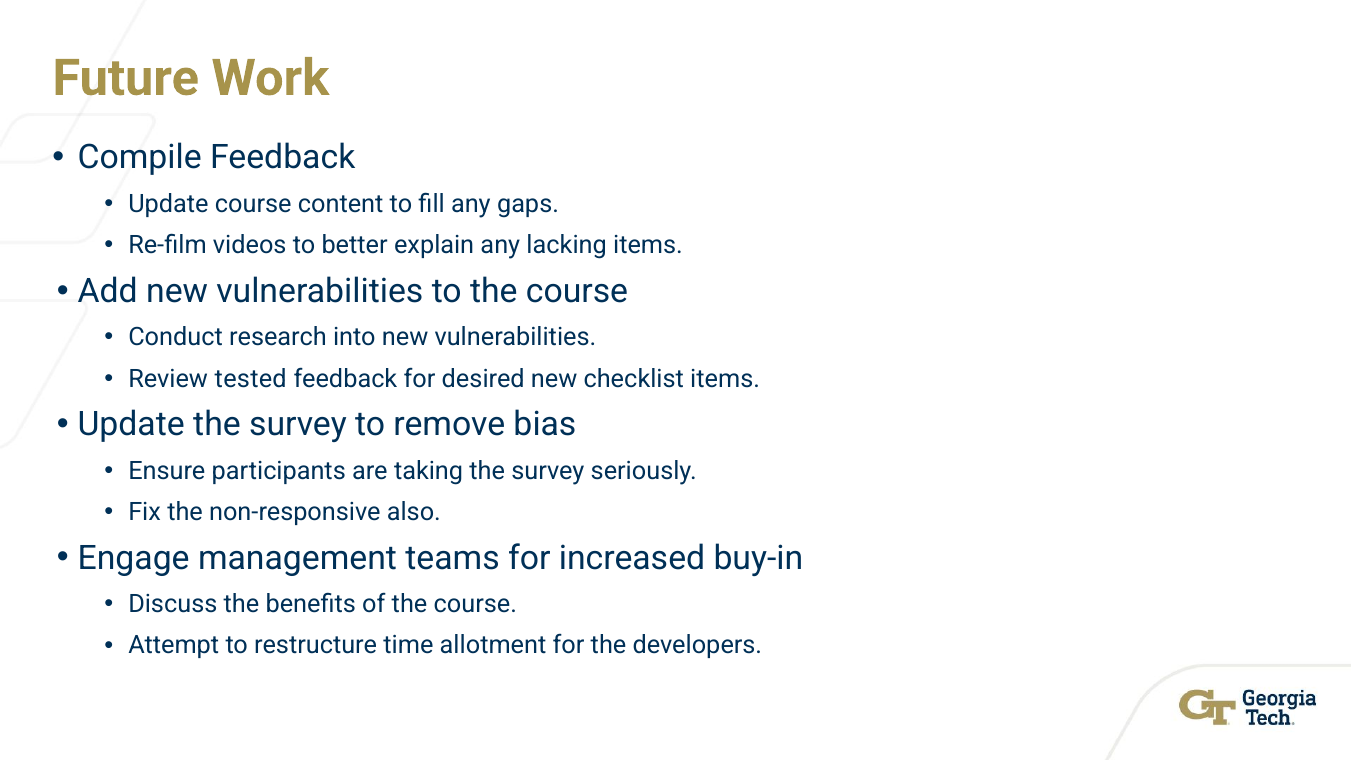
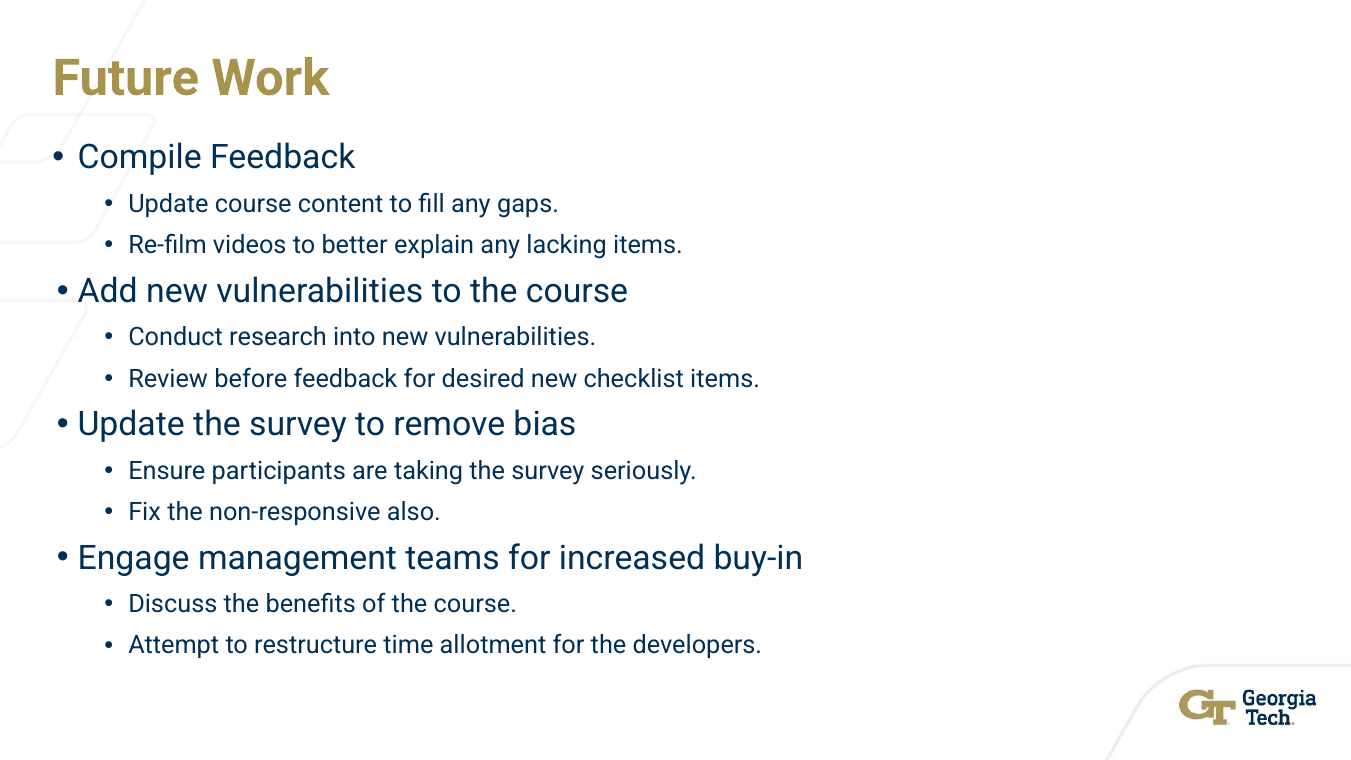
tested: tested -> before
